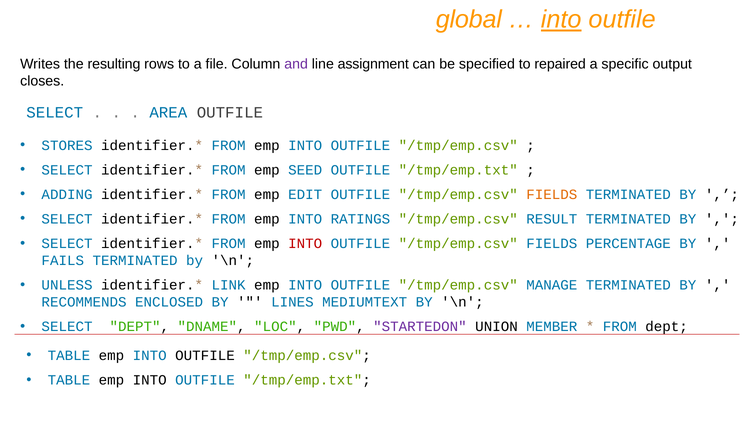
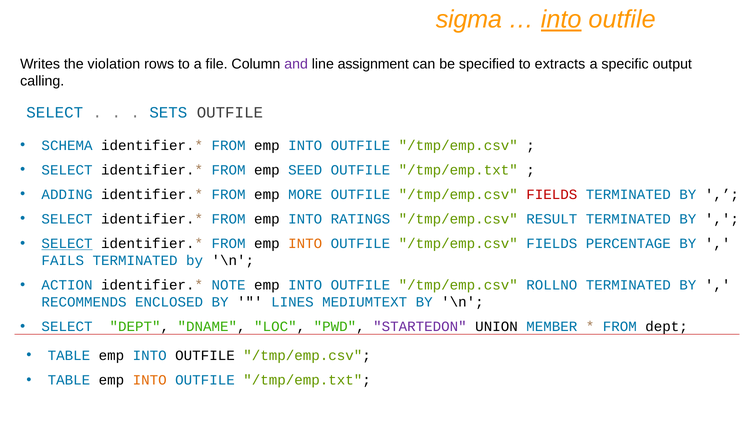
global: global -> sigma
resulting: resulting -> violation
repaired: repaired -> extracts
closes: closes -> calling
AREA: AREA -> SETS
STORES: STORES -> SCHEMA
EDIT: EDIT -> MORE
FIELDS at (552, 195) colour: orange -> red
SELECT at (67, 244) underline: none -> present
INTO at (305, 244) colour: red -> orange
UNLESS: UNLESS -> ACTION
LINK: LINK -> NOTE
MANAGE: MANAGE -> ROLLNO
INTO at (150, 380) colour: black -> orange
